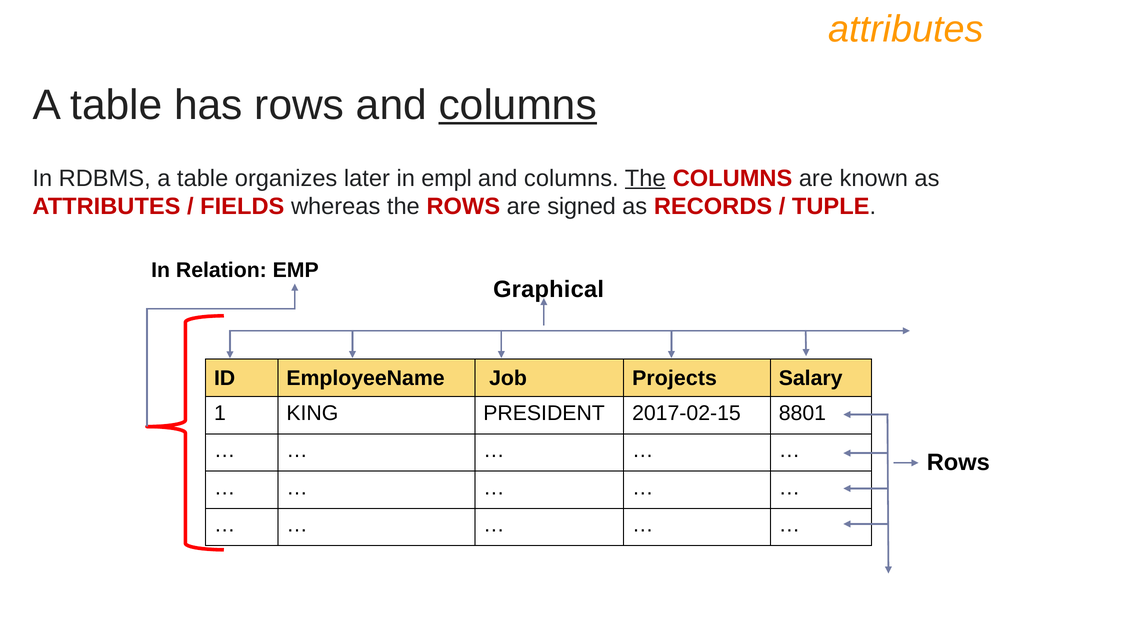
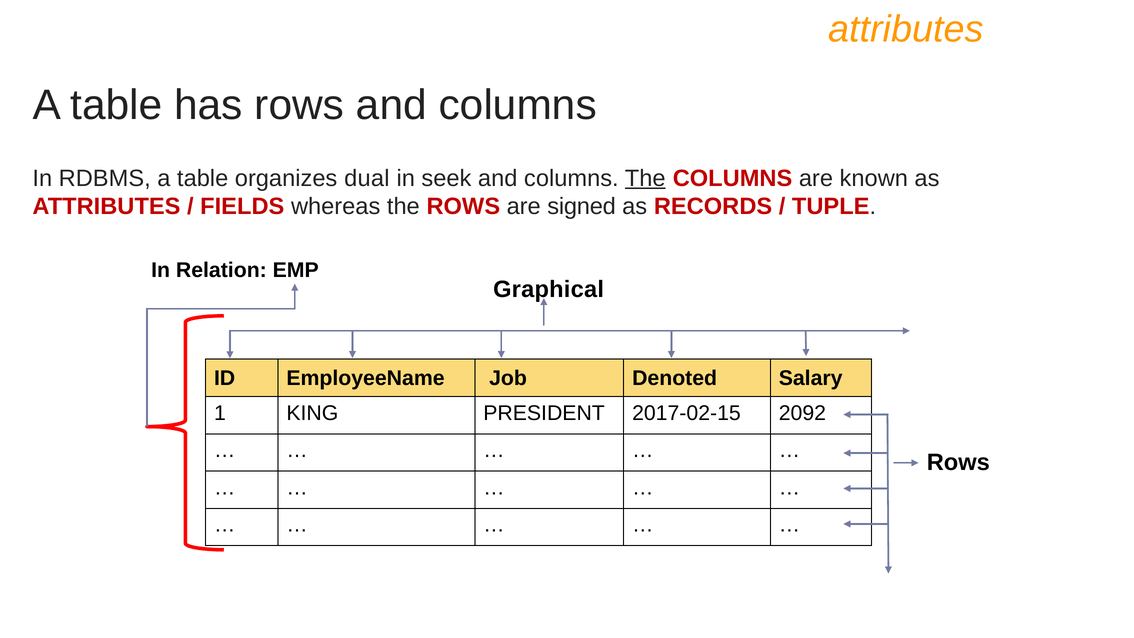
columns at (518, 105) underline: present -> none
later: later -> dual
empl: empl -> seek
Projects: Projects -> Denoted
8801: 8801 -> 2092
